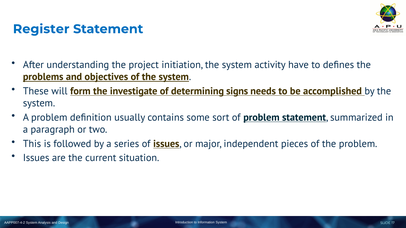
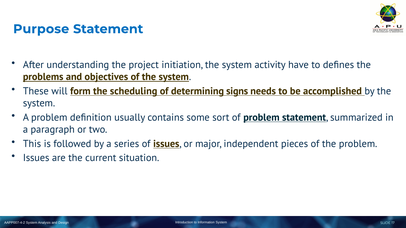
Register: Register -> Purpose
investigate: investigate -> scheduling
